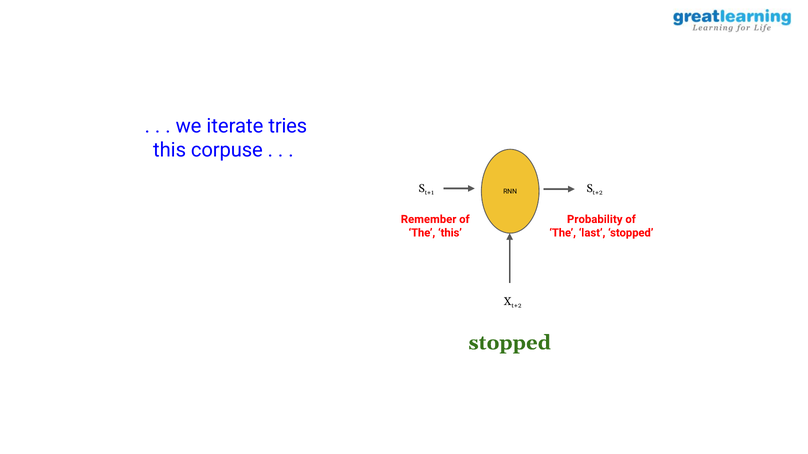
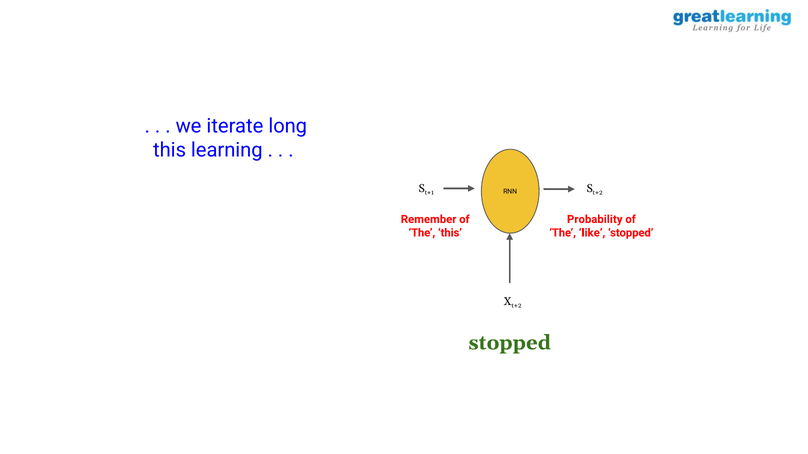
tries: tries -> long
corpuse: corpuse -> learning
last: last -> like
